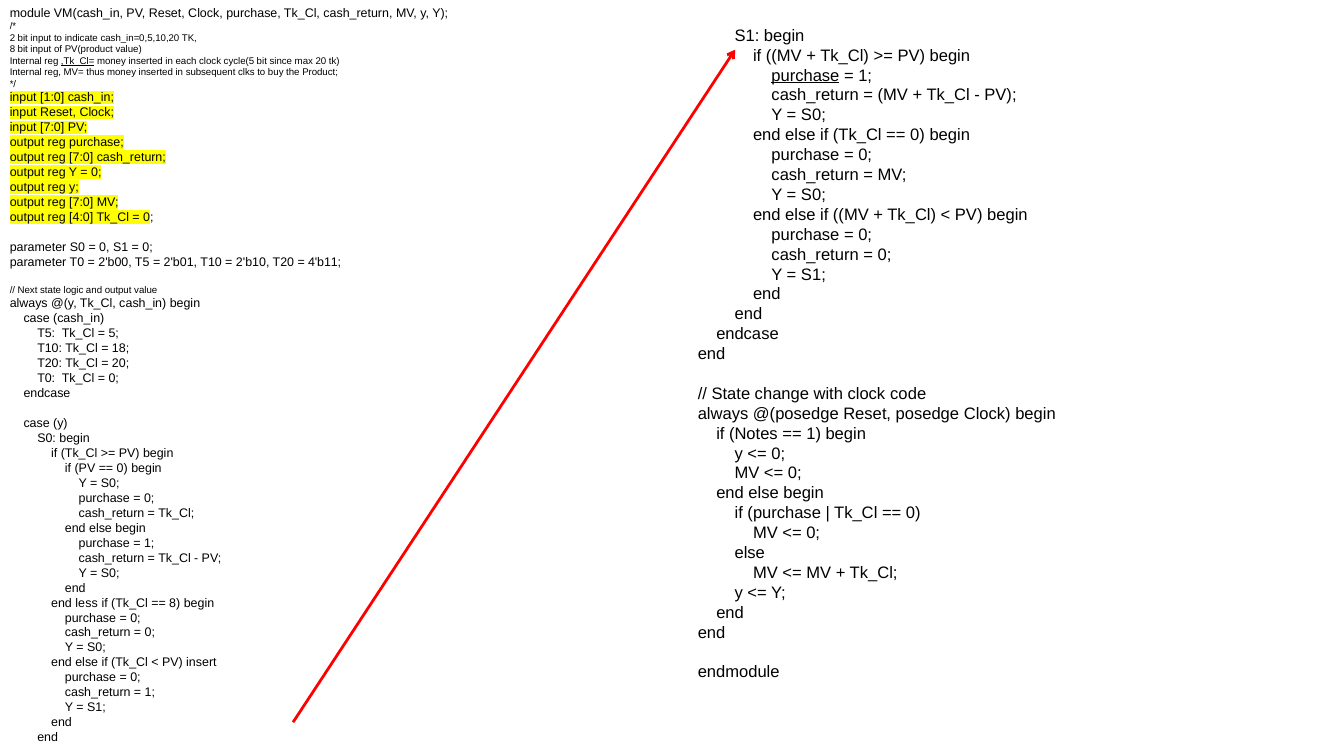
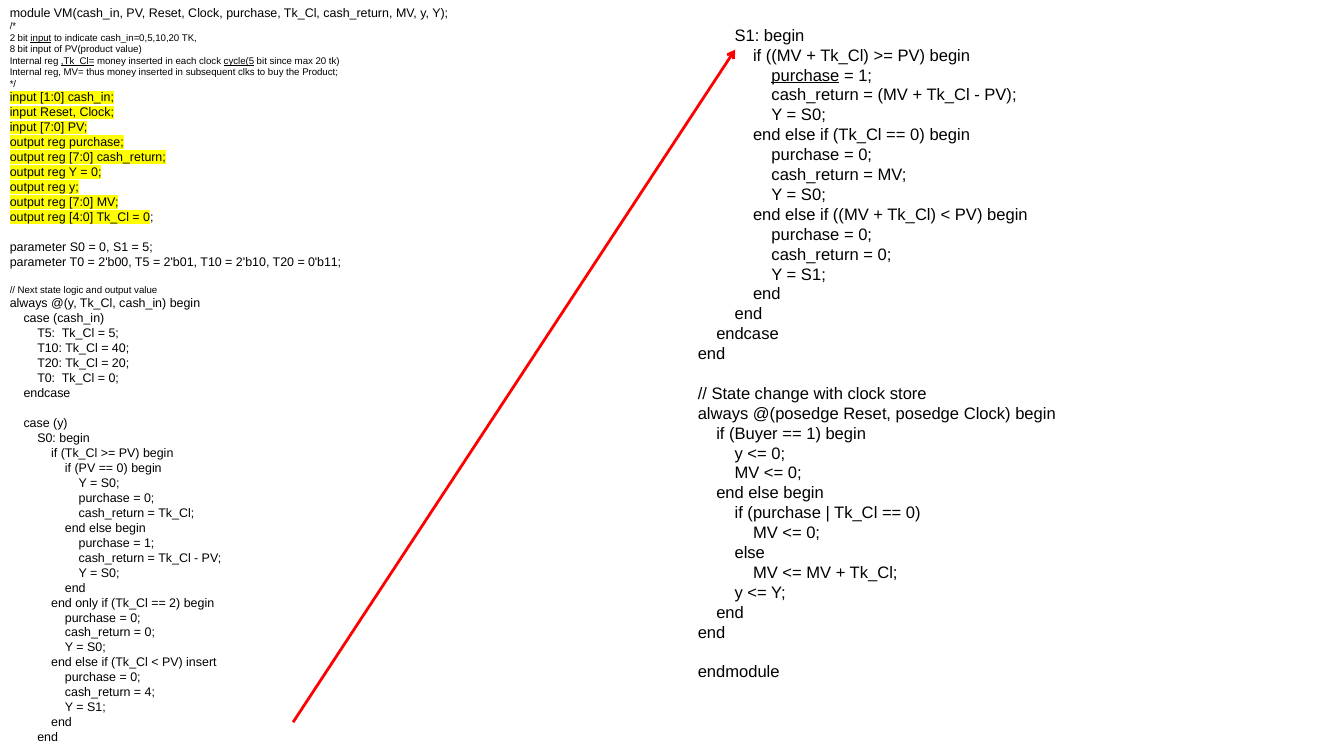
input at (41, 38) underline: none -> present
cycle(5 underline: none -> present
0 at (148, 247): 0 -> 5
4'b11: 4'b11 -> 0'b11
18: 18 -> 40
code: code -> store
Notes: Notes -> Buyer
less: less -> only
8 at (175, 603): 8 -> 2
1 at (150, 693): 1 -> 4
